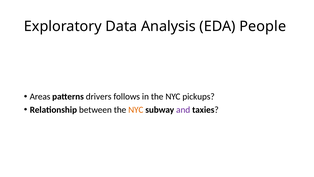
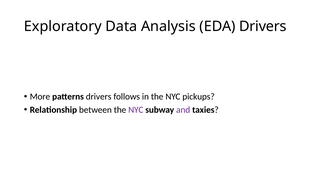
EDA People: People -> Drivers
Areas: Areas -> More
NYC at (136, 110) colour: orange -> purple
